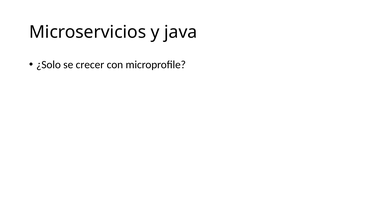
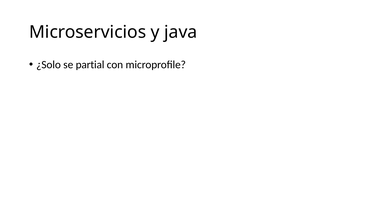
crecer: crecer -> partial
